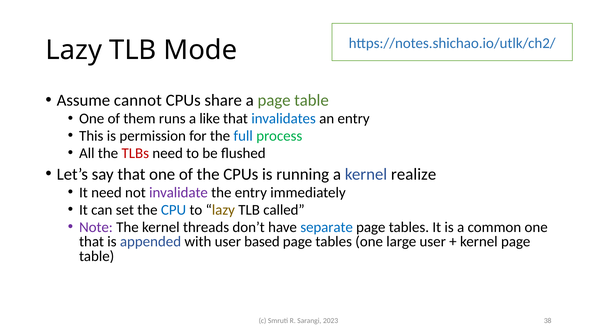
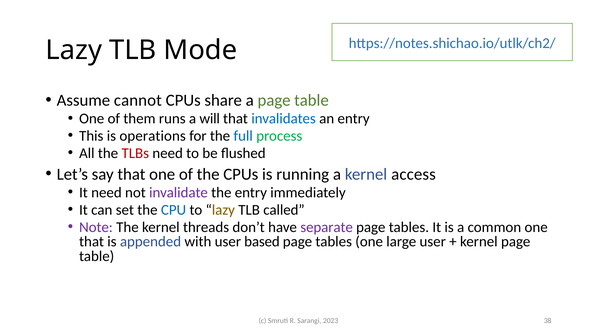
like: like -> will
permission: permission -> operations
realize: realize -> access
separate colour: blue -> purple
